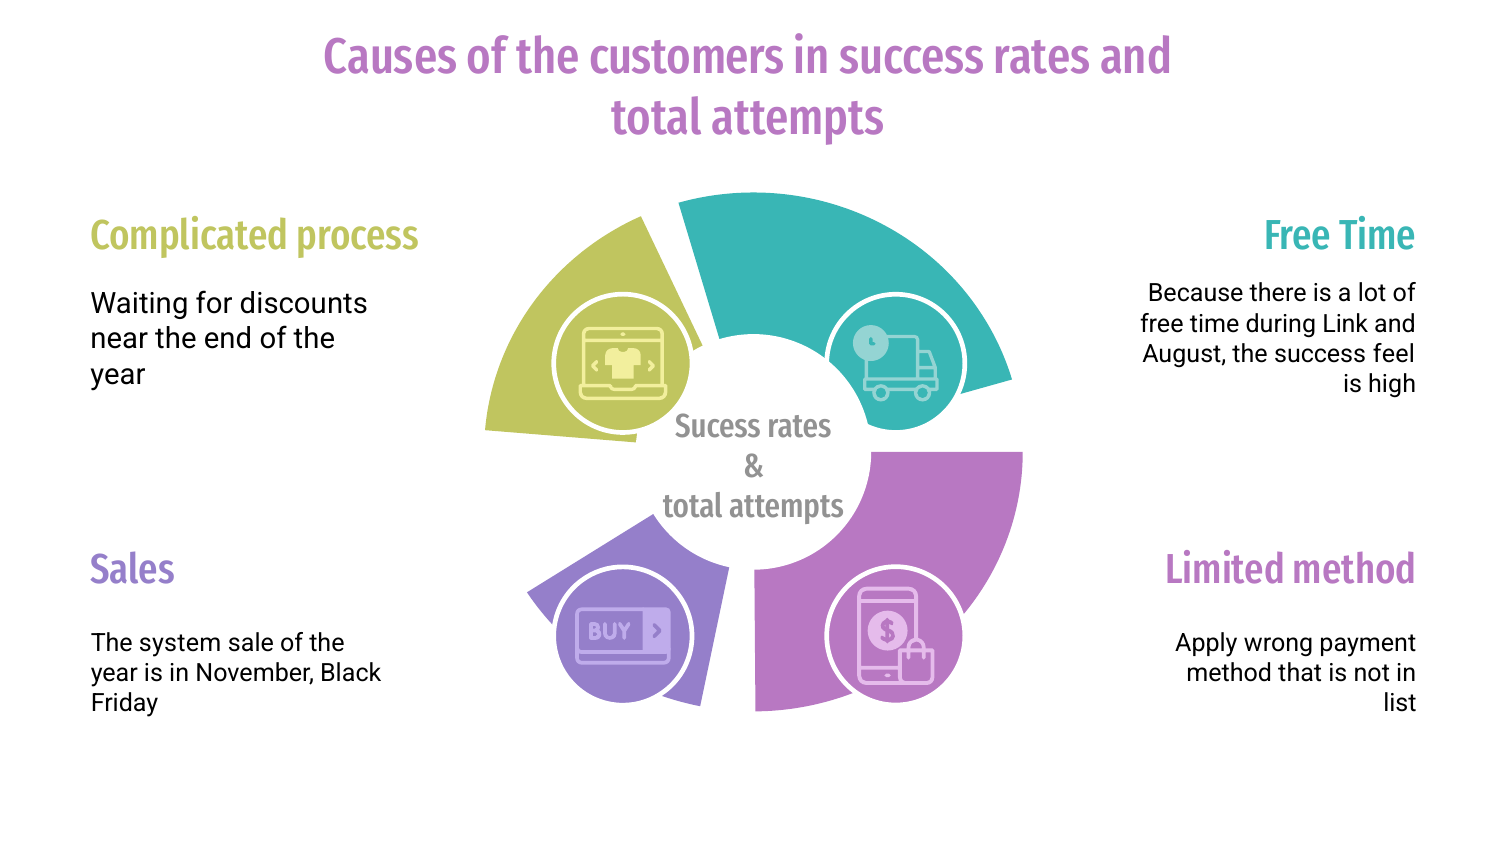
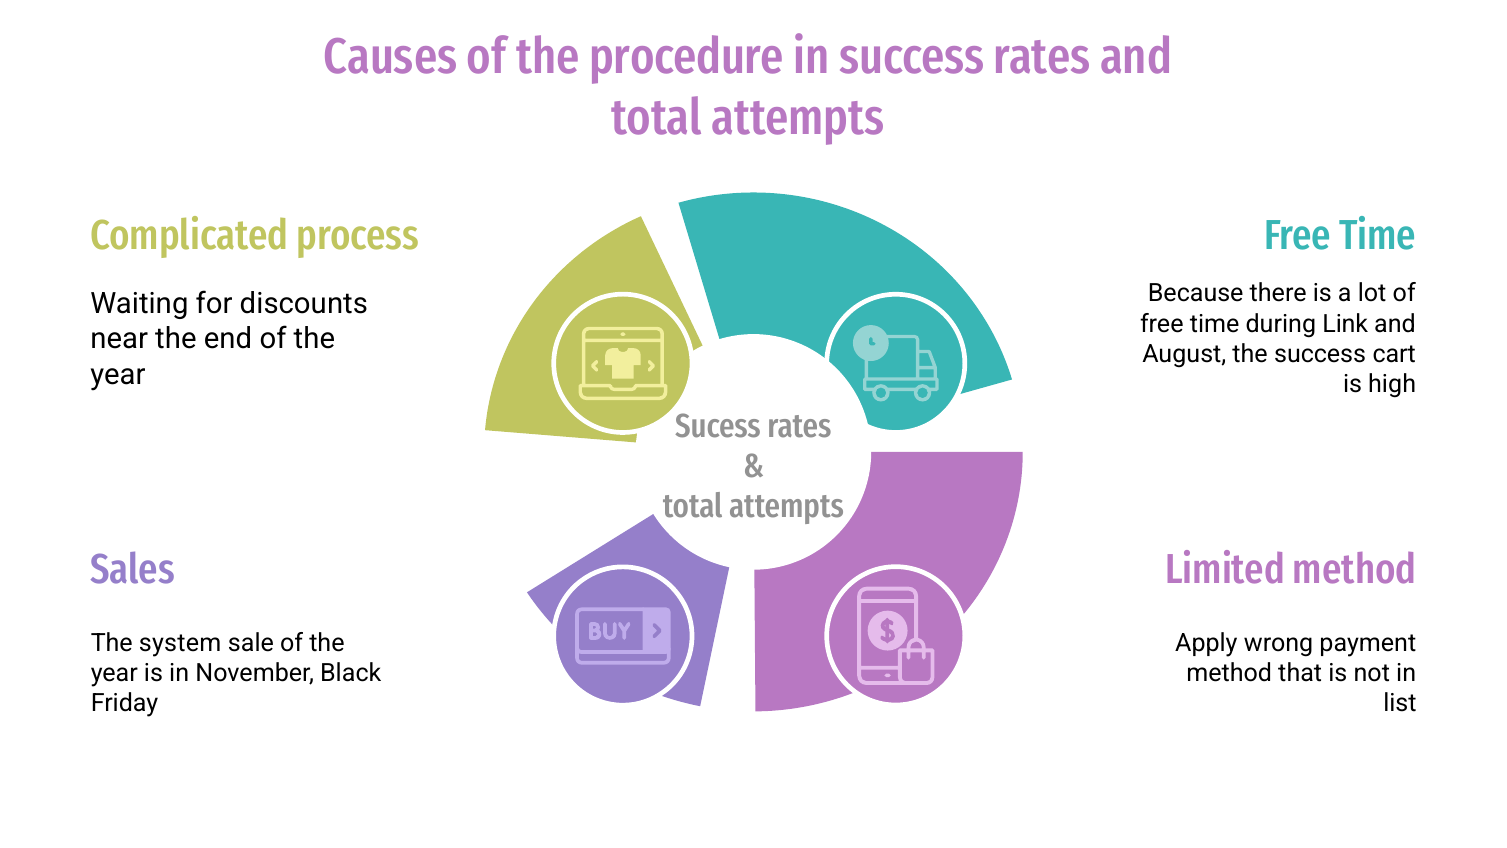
customers: customers -> procedure
feel: feel -> cart
